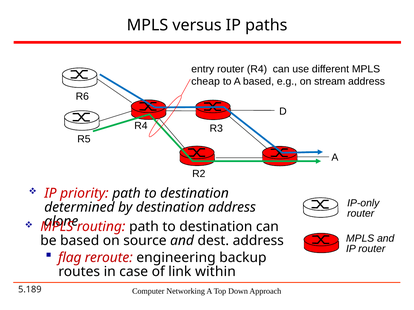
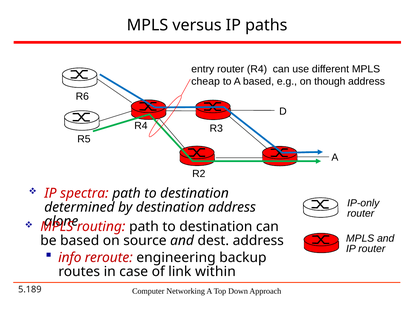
stream: stream -> though
priority: priority -> spectra
flag: flag -> info
